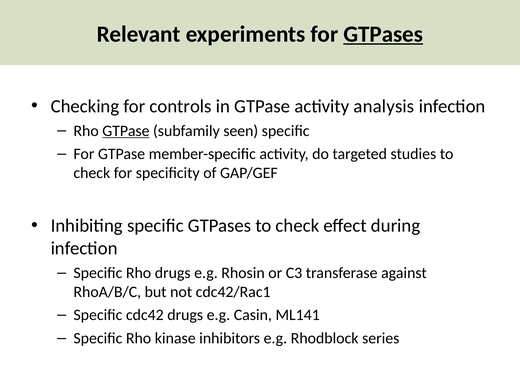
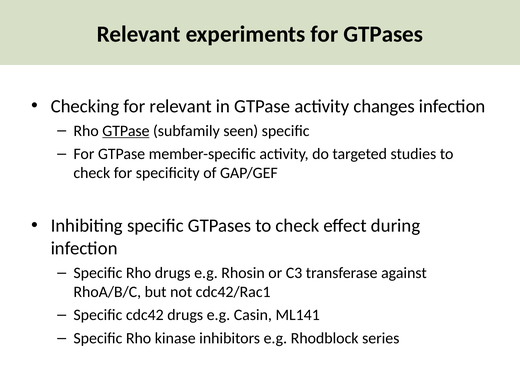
GTPases at (383, 34) underline: present -> none
for controls: controls -> relevant
analysis: analysis -> changes
